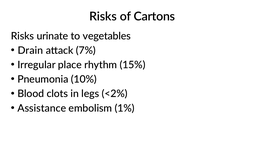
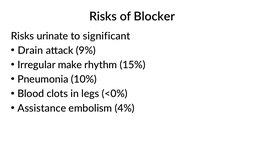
Cartons: Cartons -> Blocker
vegetables: vegetables -> significant
7%: 7% -> 9%
place: place -> make
<2%: <2% -> <0%
1%: 1% -> 4%
